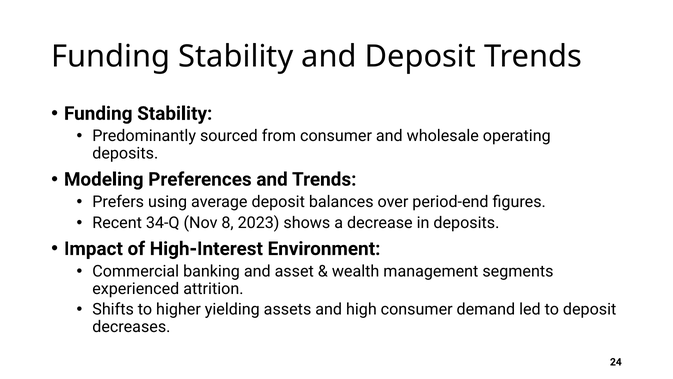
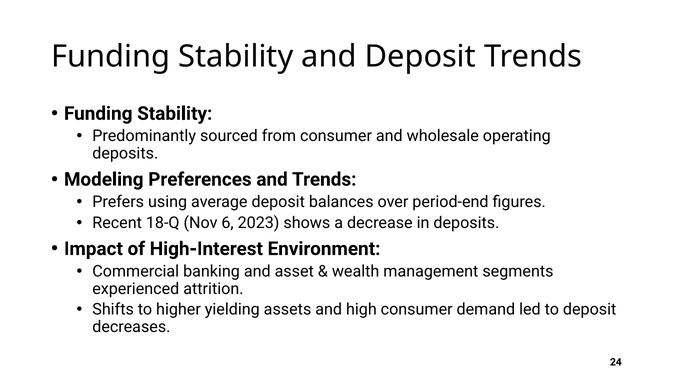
34-Q: 34-Q -> 18-Q
8: 8 -> 6
